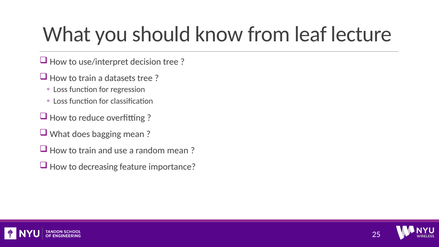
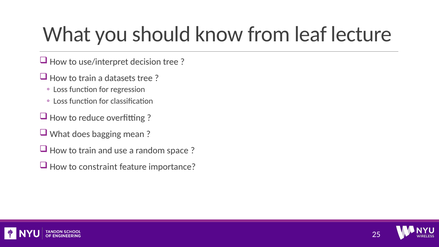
random mean: mean -> space
decreasing: decreasing -> constraint
